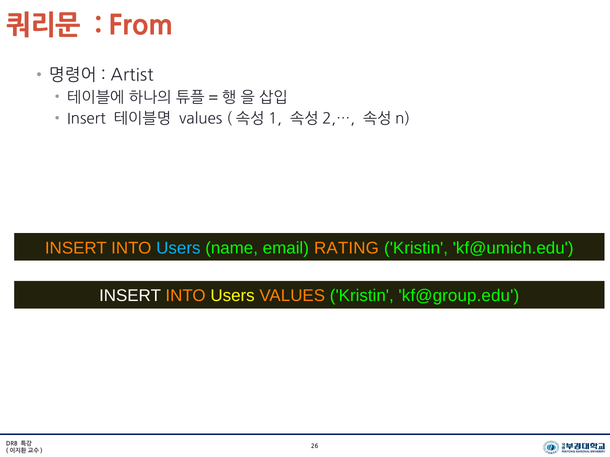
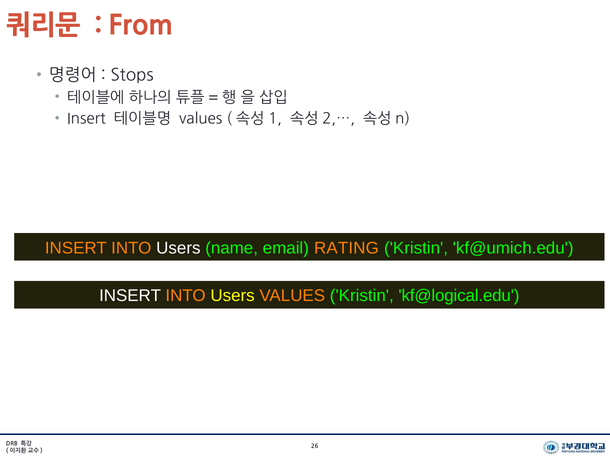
Artist: Artist -> Stops
Users at (178, 248) colour: light blue -> white
kf@group.edu: kf@group.edu -> kf@logical.edu
